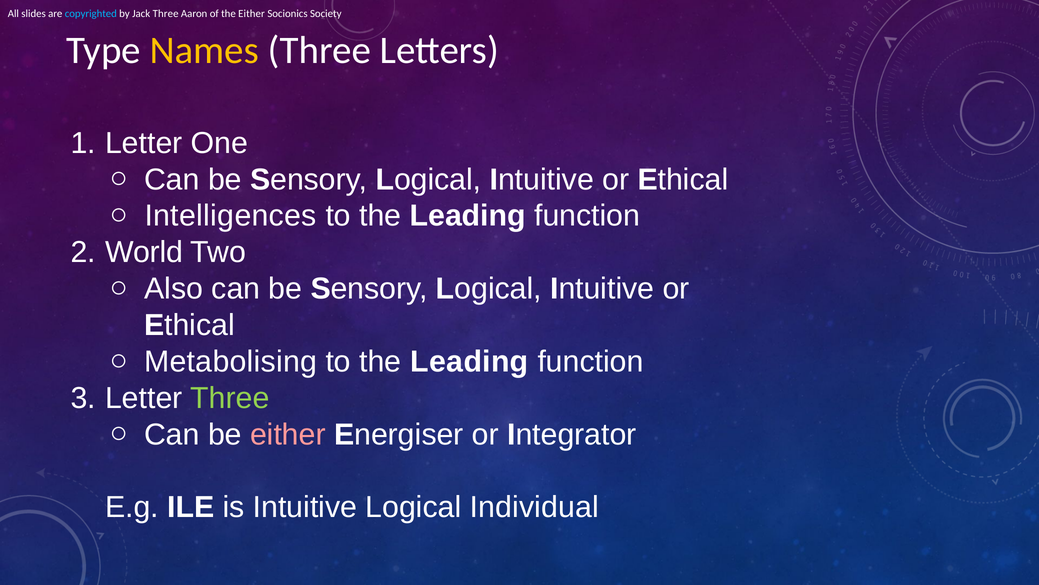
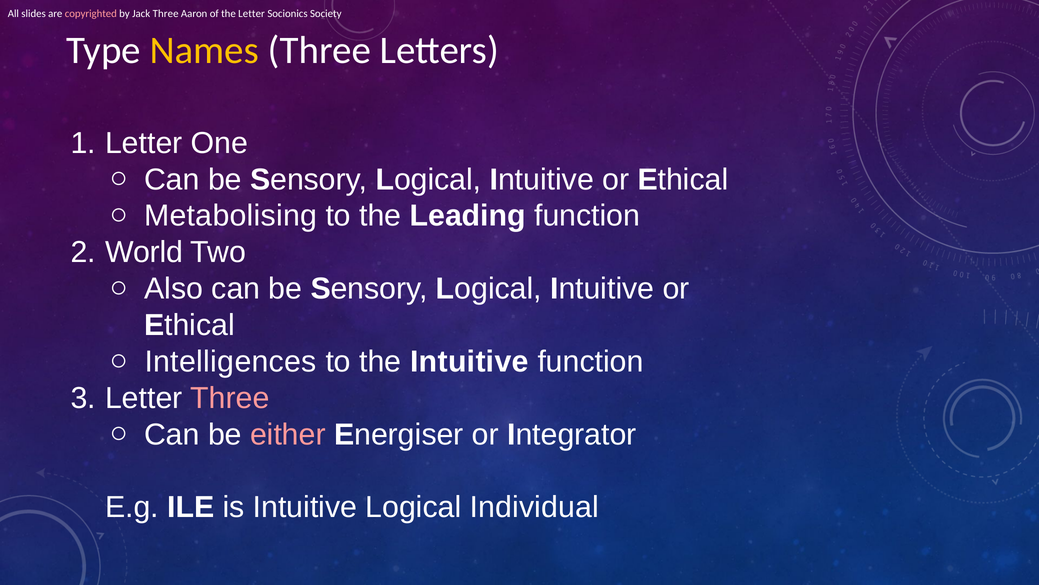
copyrighted colour: light blue -> pink
the Either: Either -> Letter
Intelligences: Intelligences -> Metabolising
Metabolising: Metabolising -> Intelligences
Leading at (469, 361): Leading -> Intuitive
Three at (230, 398) colour: light green -> pink
